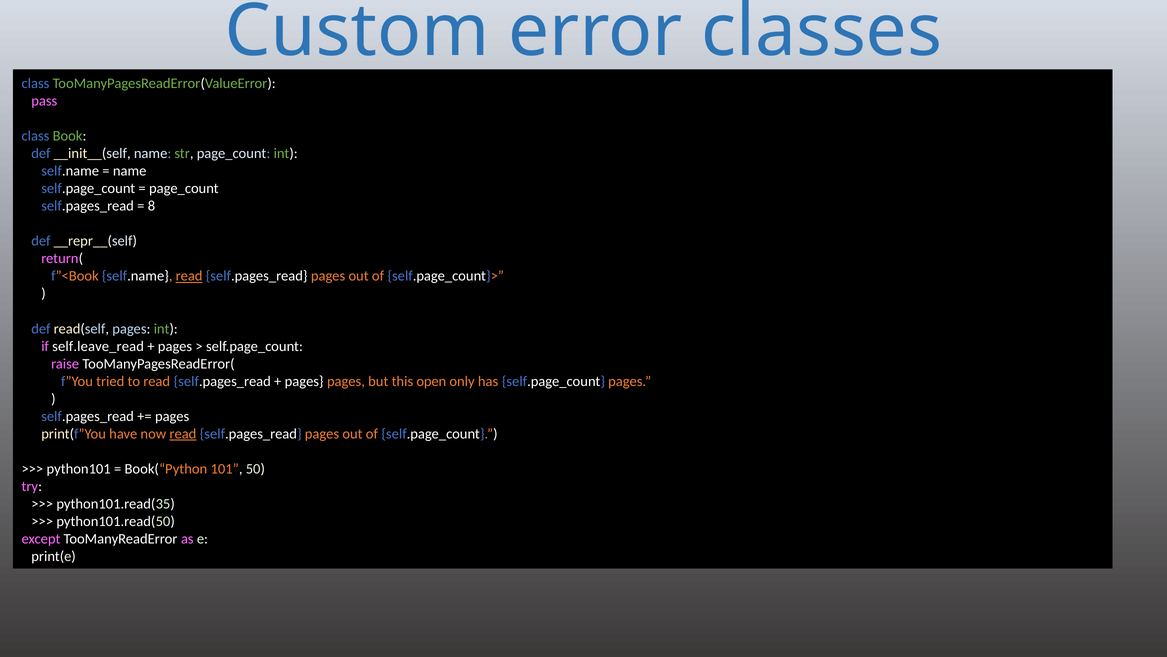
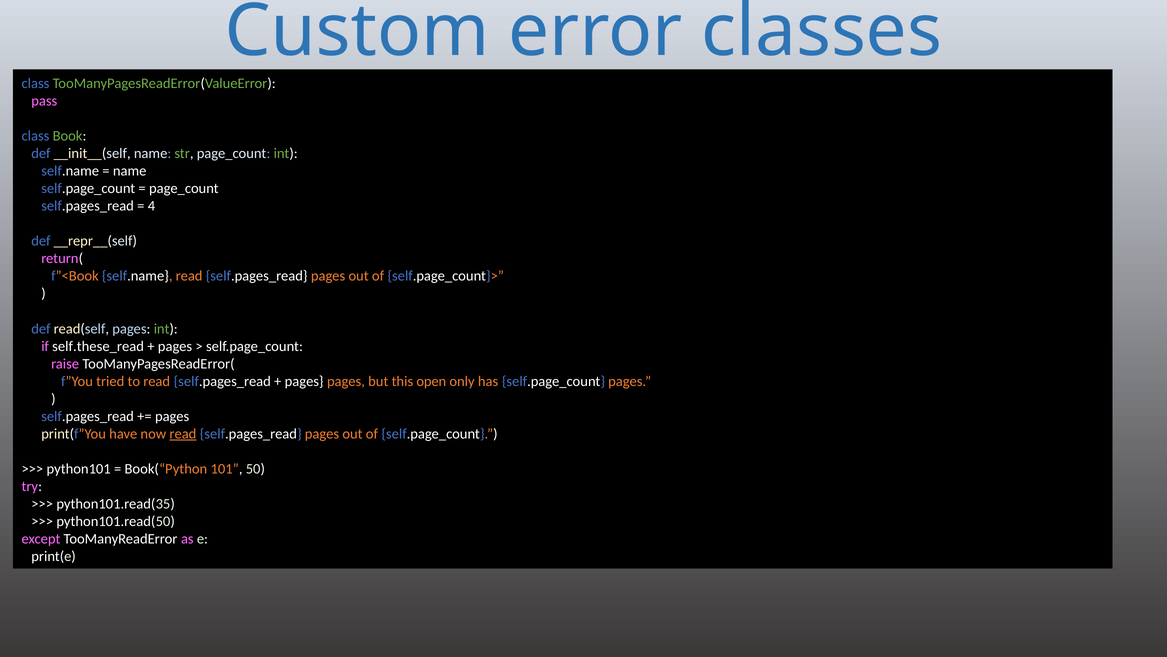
8: 8 -> 4
read at (189, 276) underline: present -> none
self.leave_read: self.leave_read -> self.these_read
